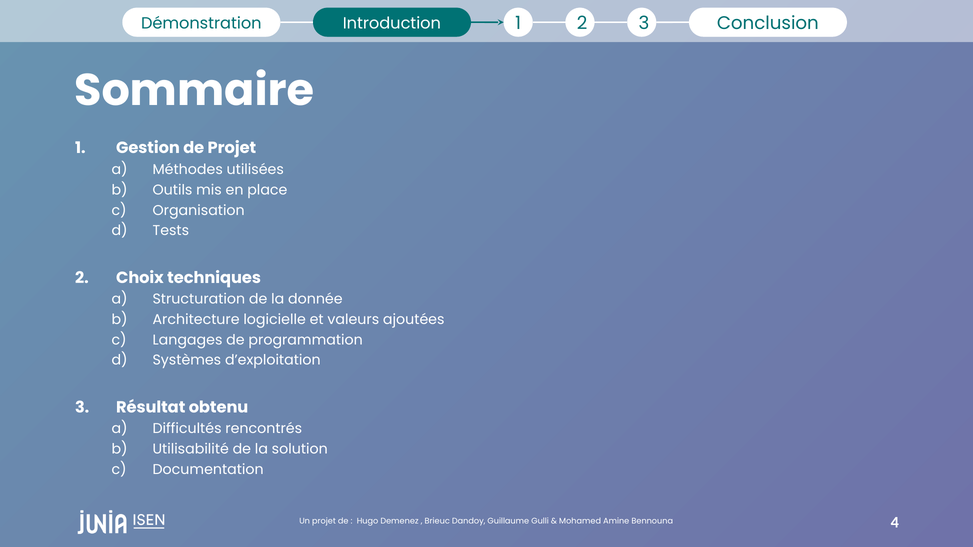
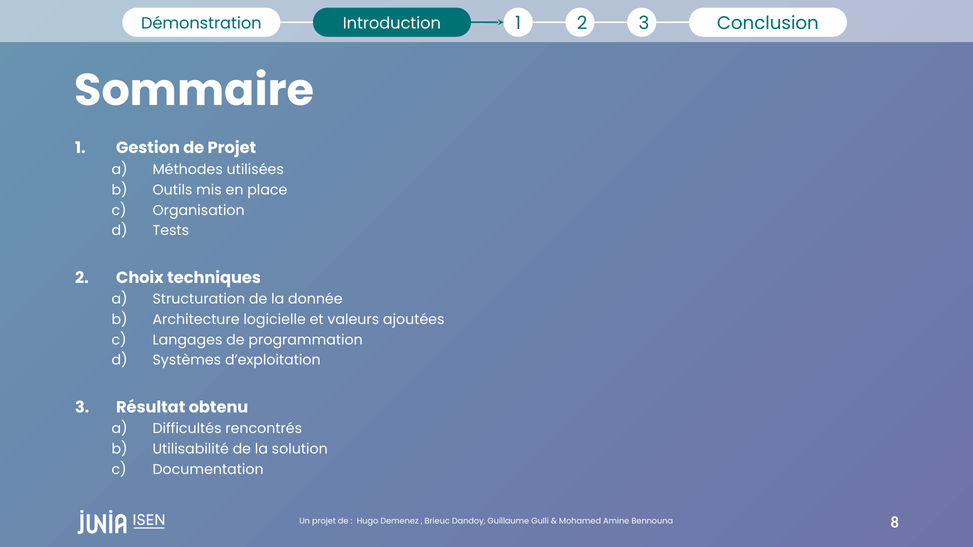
4: 4 -> 8
